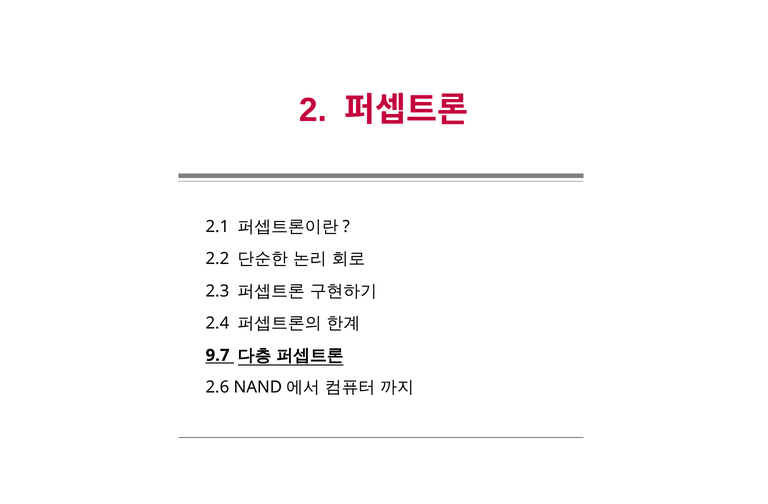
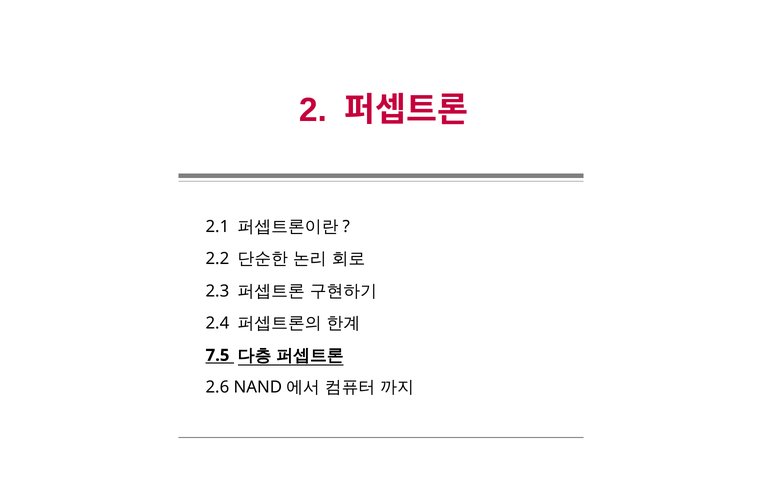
9.7: 9.7 -> 7.5
